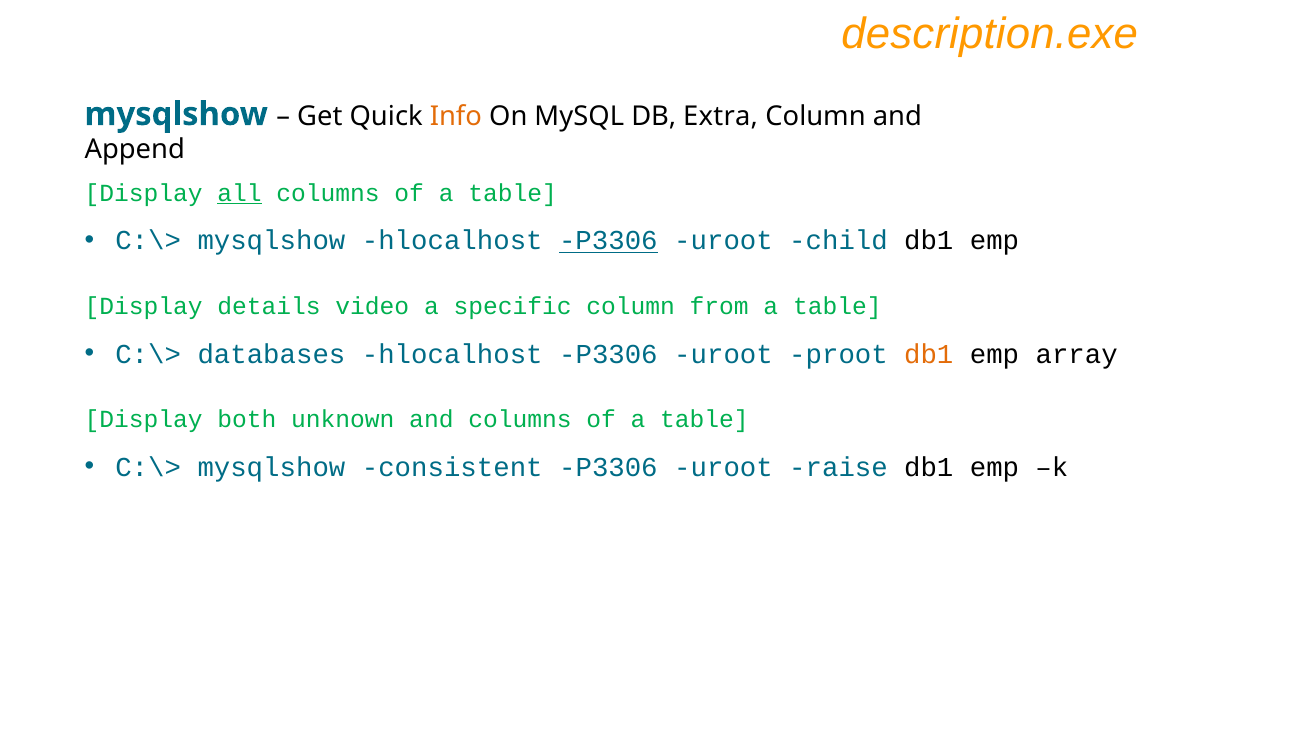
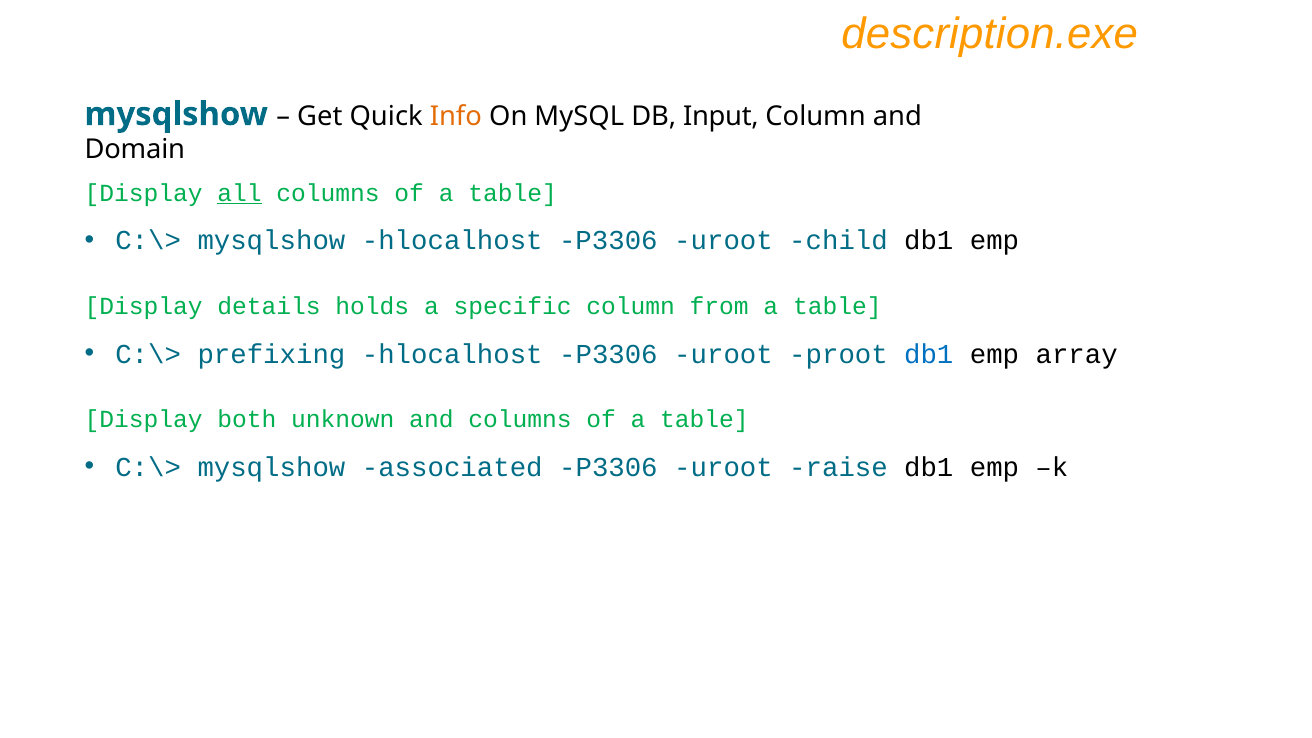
Extra: Extra -> Input
Append: Append -> Domain
P3306 at (608, 241) underline: present -> none
video: video -> holds
databases: databases -> prefixing
db1 at (929, 354) colour: orange -> blue
consistent: consistent -> associated
